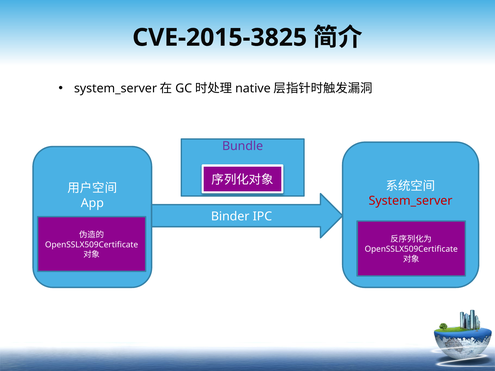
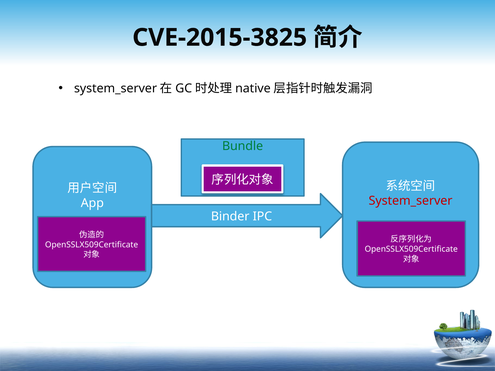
Bundle colour: purple -> green
